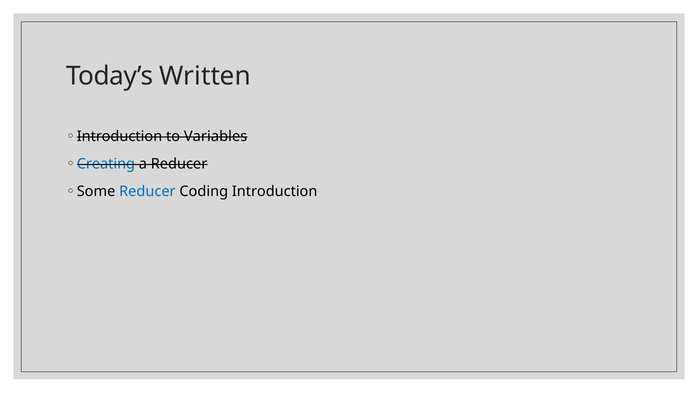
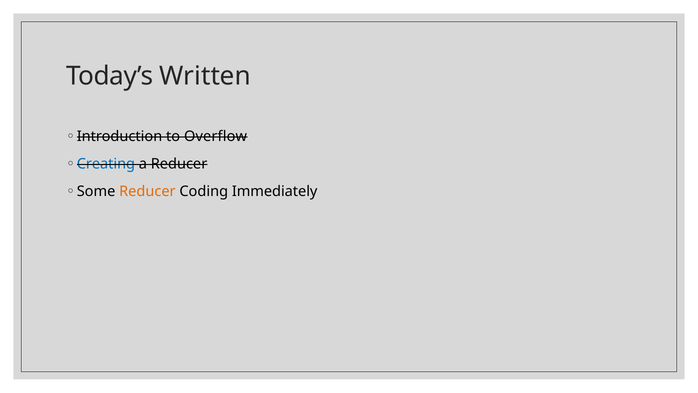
Variables: Variables -> Overflow
Reducer at (147, 191) colour: blue -> orange
Coding Introduction: Introduction -> Immediately
